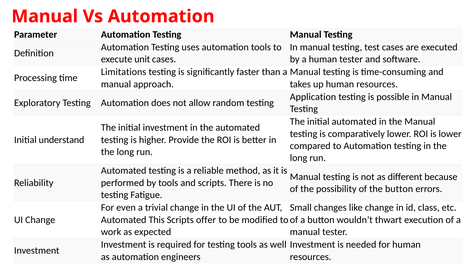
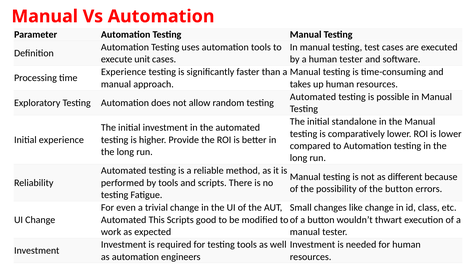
Limitations at (124, 72): Limitations -> Experience
Application at (313, 97): Application -> Automated
initial automated: automated -> standalone
Initial understand: understand -> experience
offer: offer -> good
